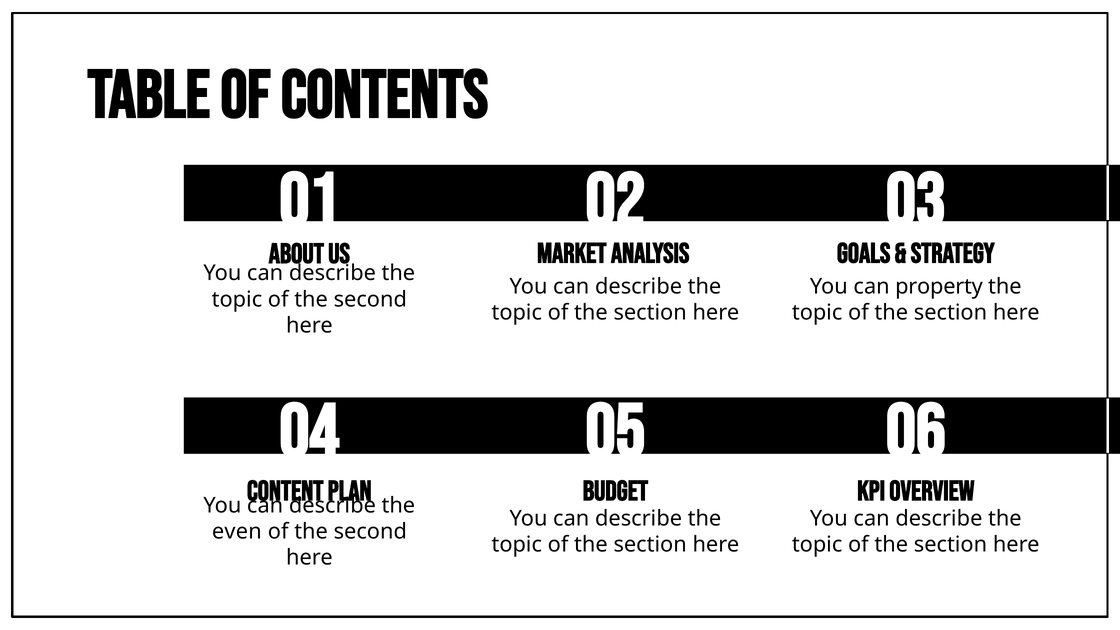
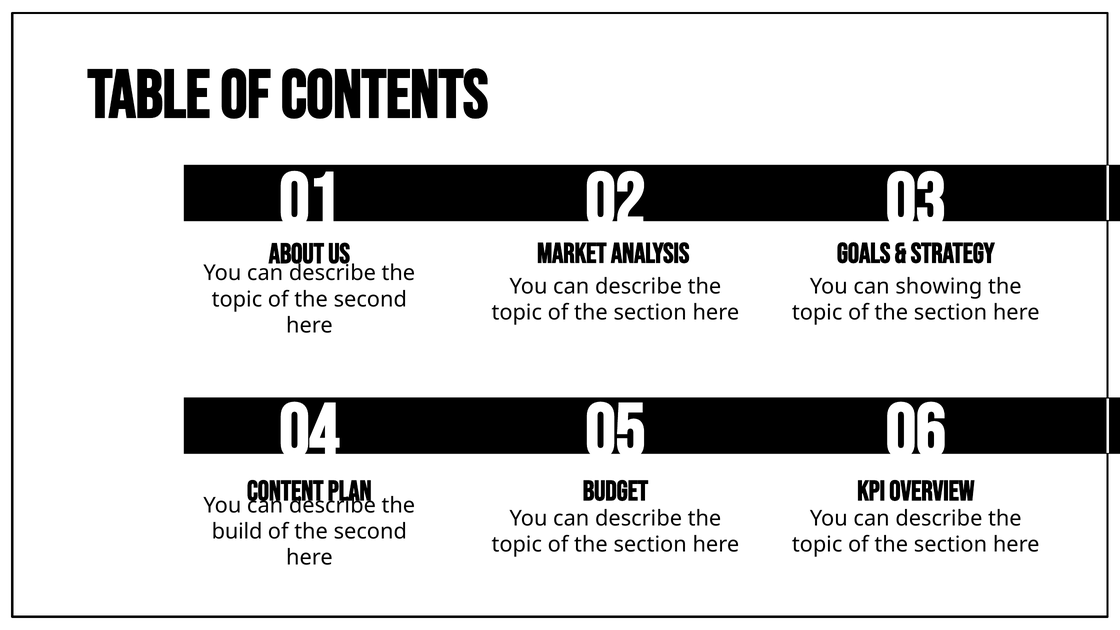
property: property -> showing
even: even -> build
